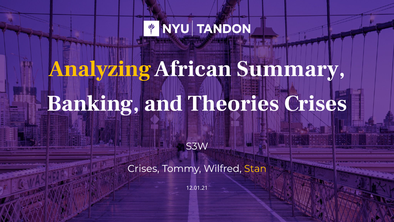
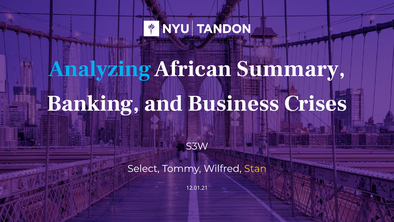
Analyzing colour: yellow -> light blue
Theories: Theories -> Business
Crises at (143, 168): Crises -> Select
